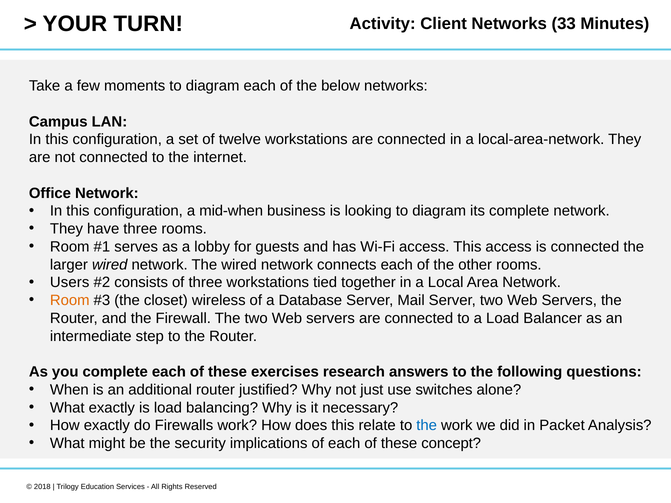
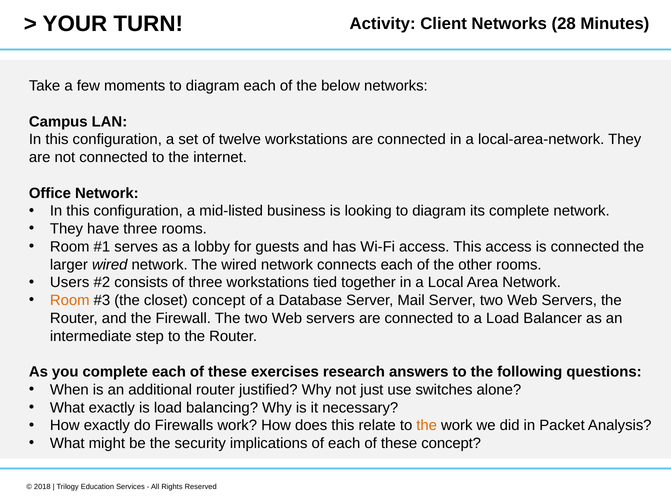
33: 33 -> 28
mid-when: mid-when -> mid-listed
closet wireless: wireless -> concept
the at (427, 426) colour: blue -> orange
